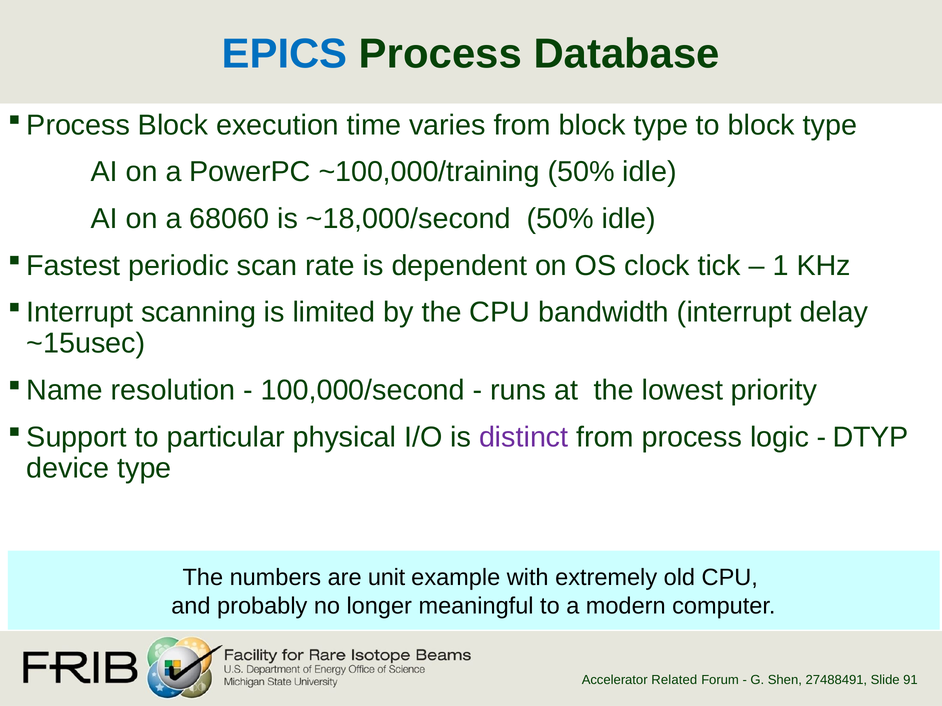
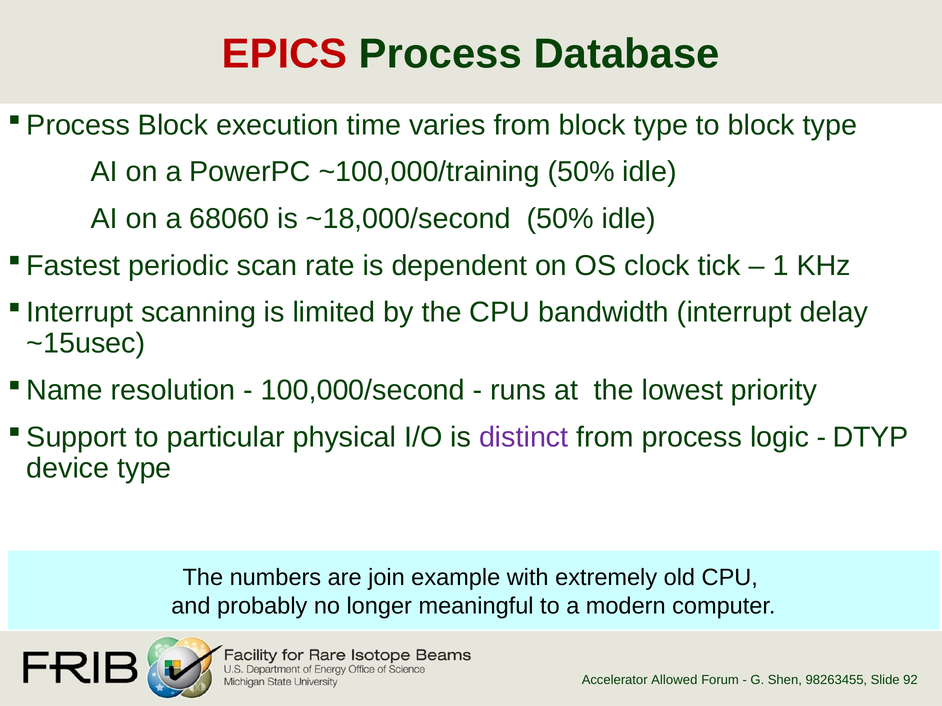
EPICS colour: blue -> red
unit: unit -> join
Related: Related -> Allowed
27488491: 27488491 -> 98263455
91: 91 -> 92
